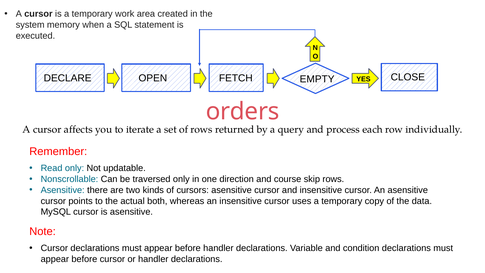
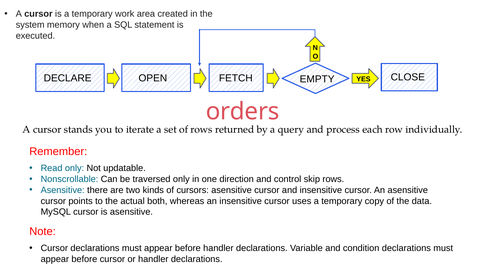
affects: affects -> stands
course: course -> control
